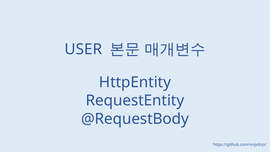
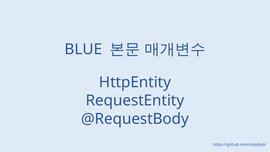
USER: USER -> BLUE
